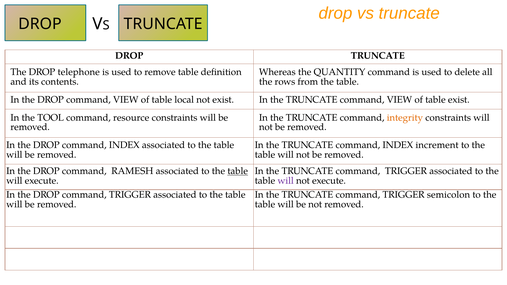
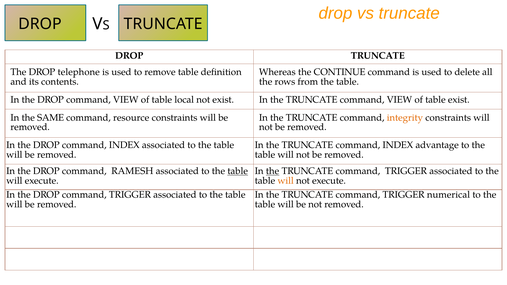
QUANTITY: QUANTITY -> CONTINUE
TOOL: TOOL -> SAME
increment: increment -> advantage
the at (273, 171) underline: none -> present
will at (286, 181) colour: purple -> orange
semicolon: semicolon -> numerical
